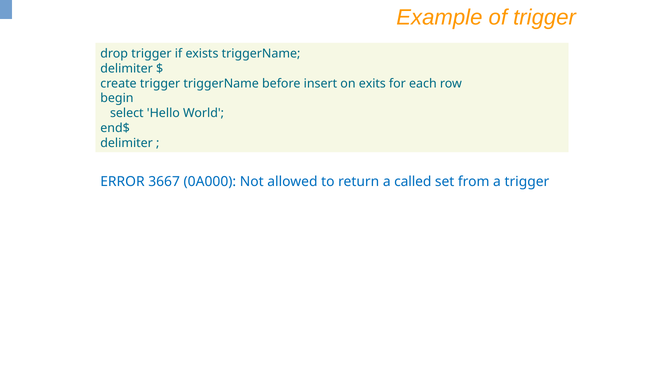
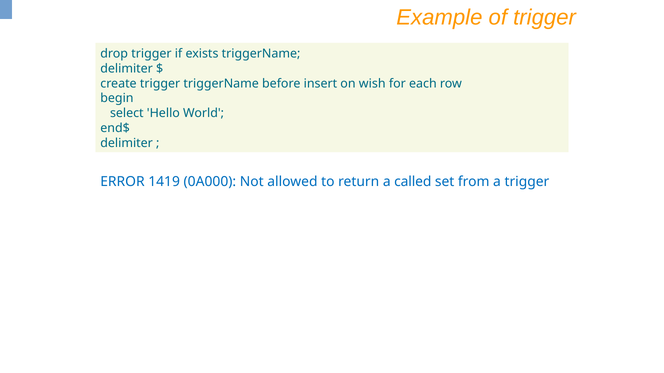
exits: exits -> wish
3667: 3667 -> 1419
